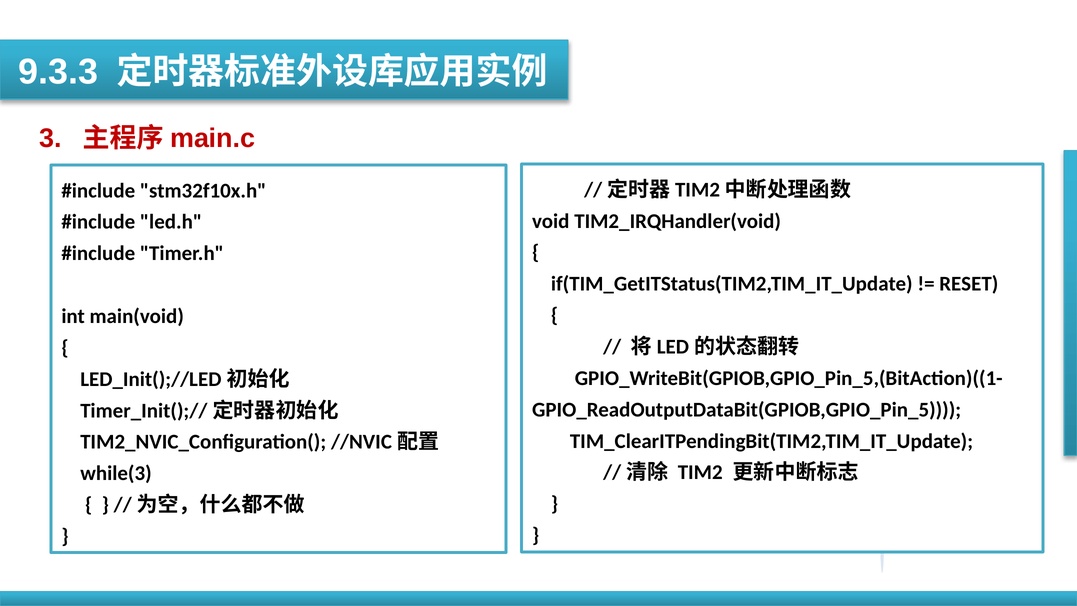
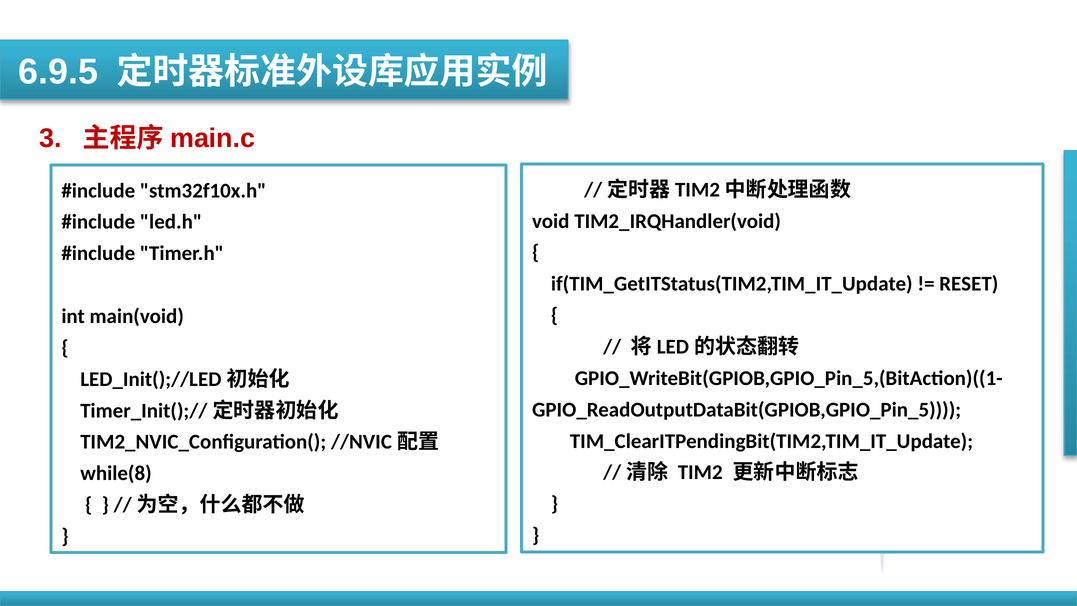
9.3.3: 9.3.3 -> 6.9.5
while(3: while(3 -> while(8
